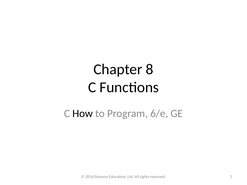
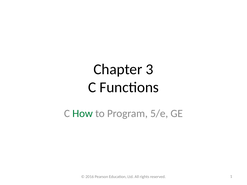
8: 8 -> 3
How colour: black -> green
6/e: 6/e -> 5/e
